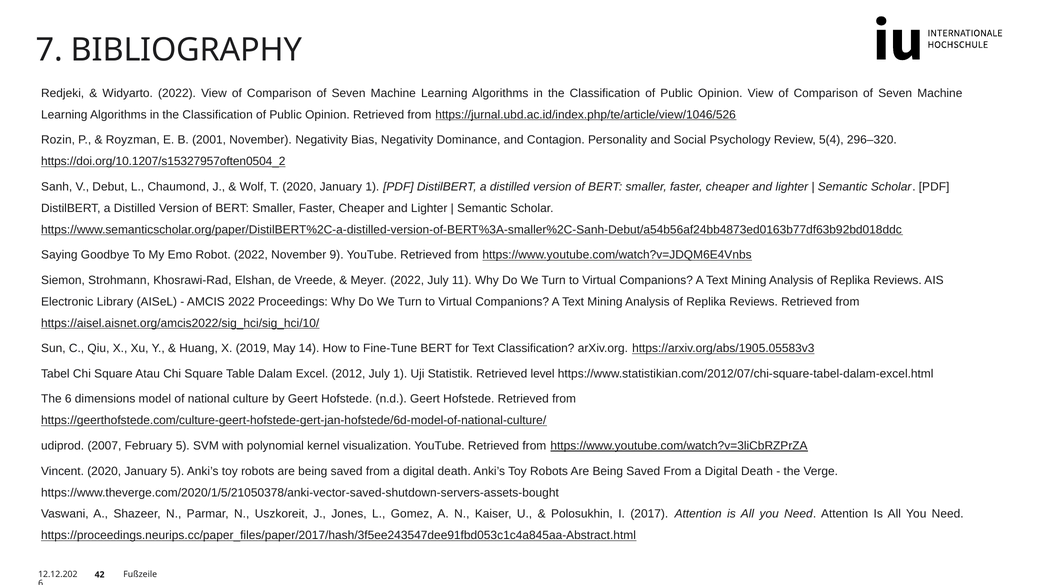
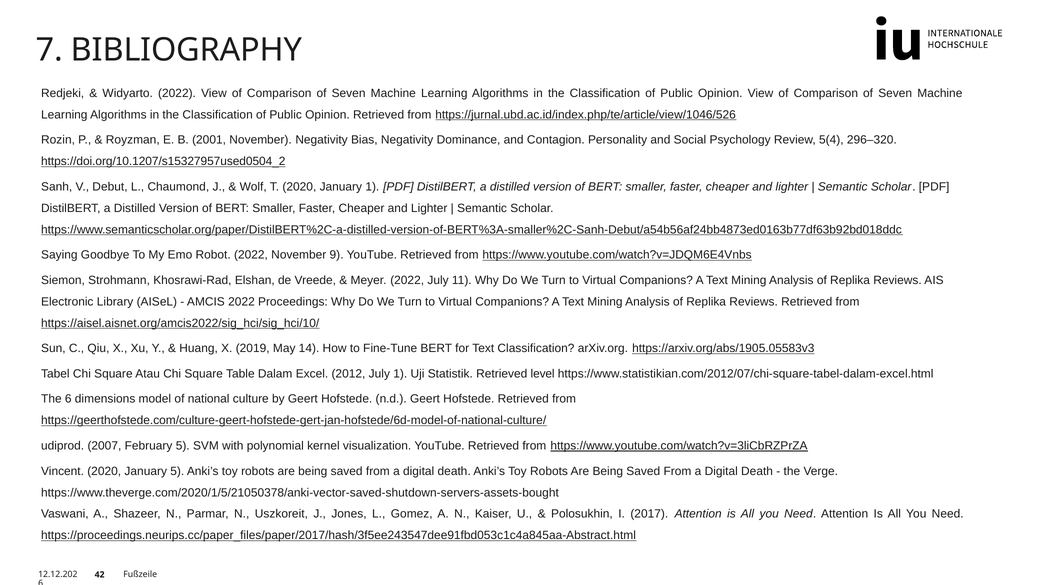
https://doi.org/10.1207/s15327957often0504_2: https://doi.org/10.1207/s15327957often0504_2 -> https://doi.org/10.1207/s15327957used0504_2
